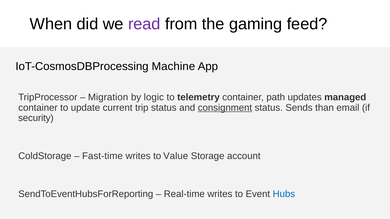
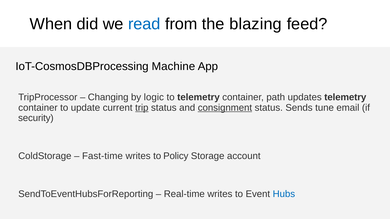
read colour: purple -> blue
gaming: gaming -> blazing
Migration: Migration -> Changing
updates managed: managed -> telemetry
trip underline: none -> present
than: than -> tune
Value: Value -> Policy
